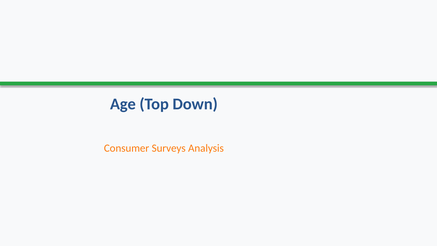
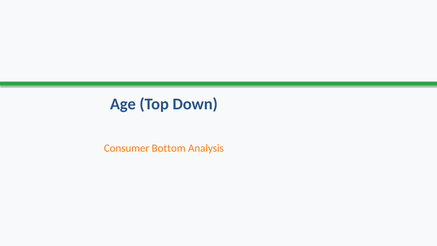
Surveys: Surveys -> Bottom
